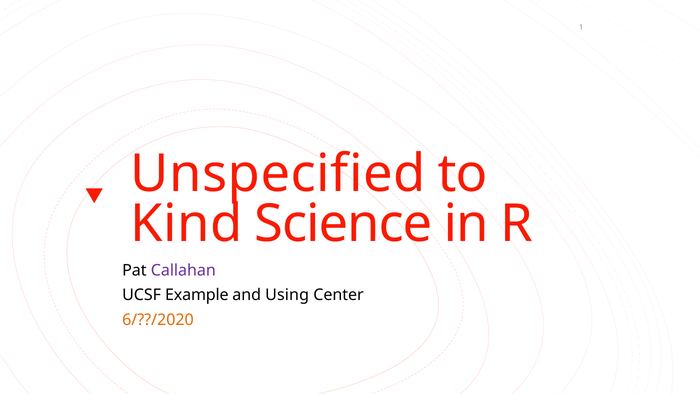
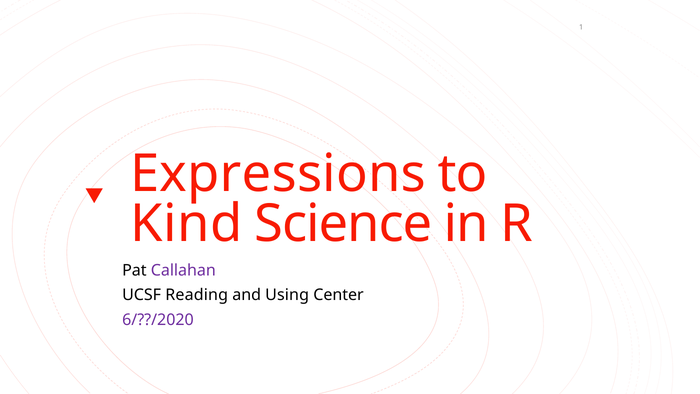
Unspecified: Unspecified -> Expressions
Example: Example -> Reading
6/??/2020 colour: orange -> purple
